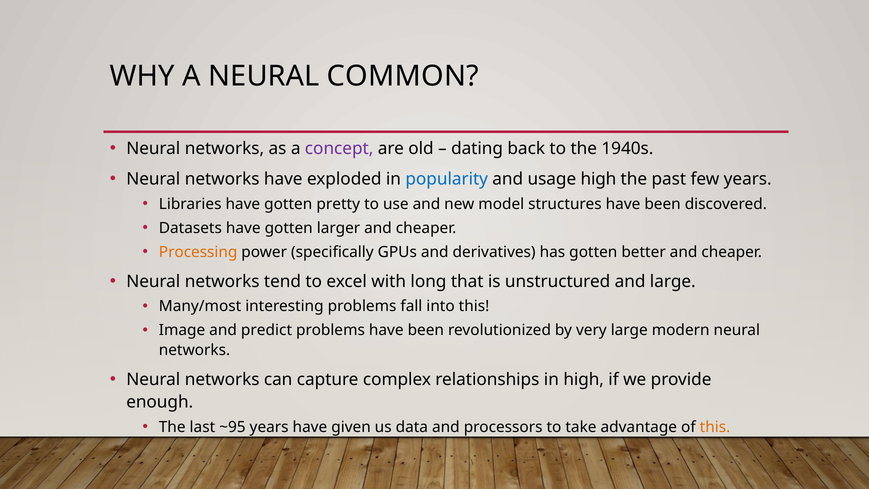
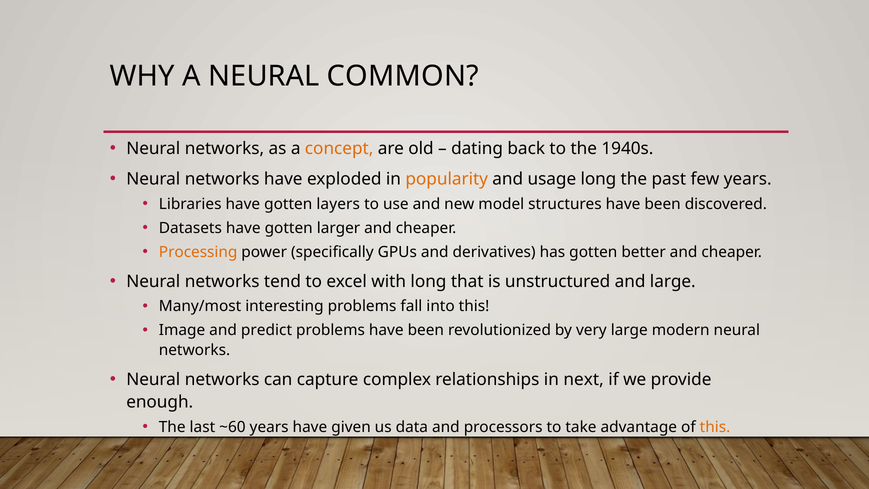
concept colour: purple -> orange
popularity colour: blue -> orange
usage high: high -> long
pretty: pretty -> layers
in high: high -> next
~95: ~95 -> ~60
